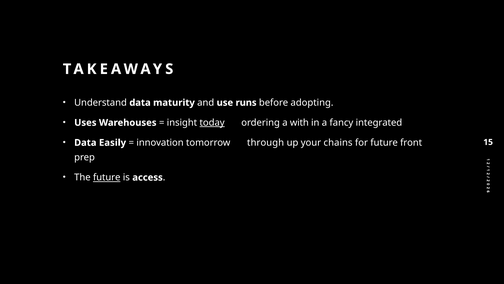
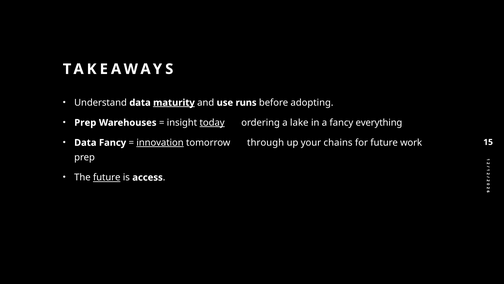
maturity underline: none -> present
Uses at (85, 122): Uses -> Prep
with: with -> lake
integrated: integrated -> everything
Data Easily: Easily -> Fancy
innovation underline: none -> present
front: front -> work
